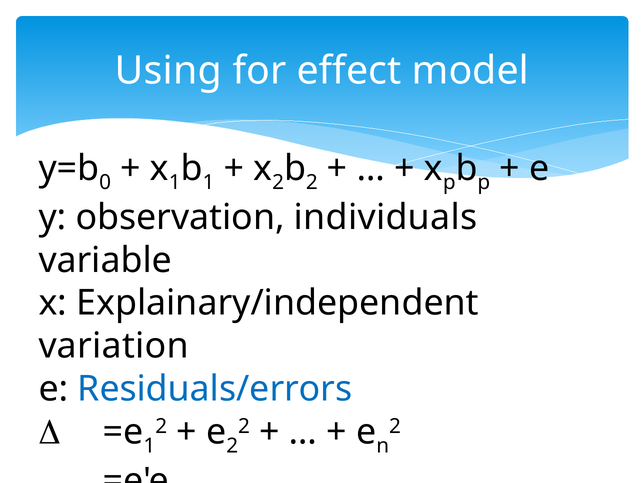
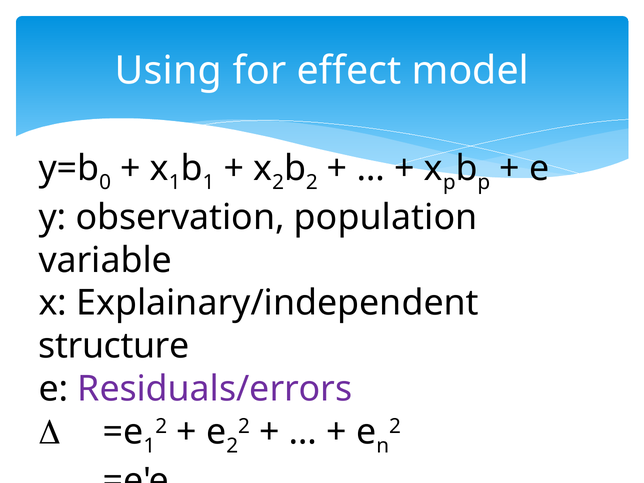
individuals: individuals -> population
variation: variation -> structure
Residuals/errors colour: blue -> purple
